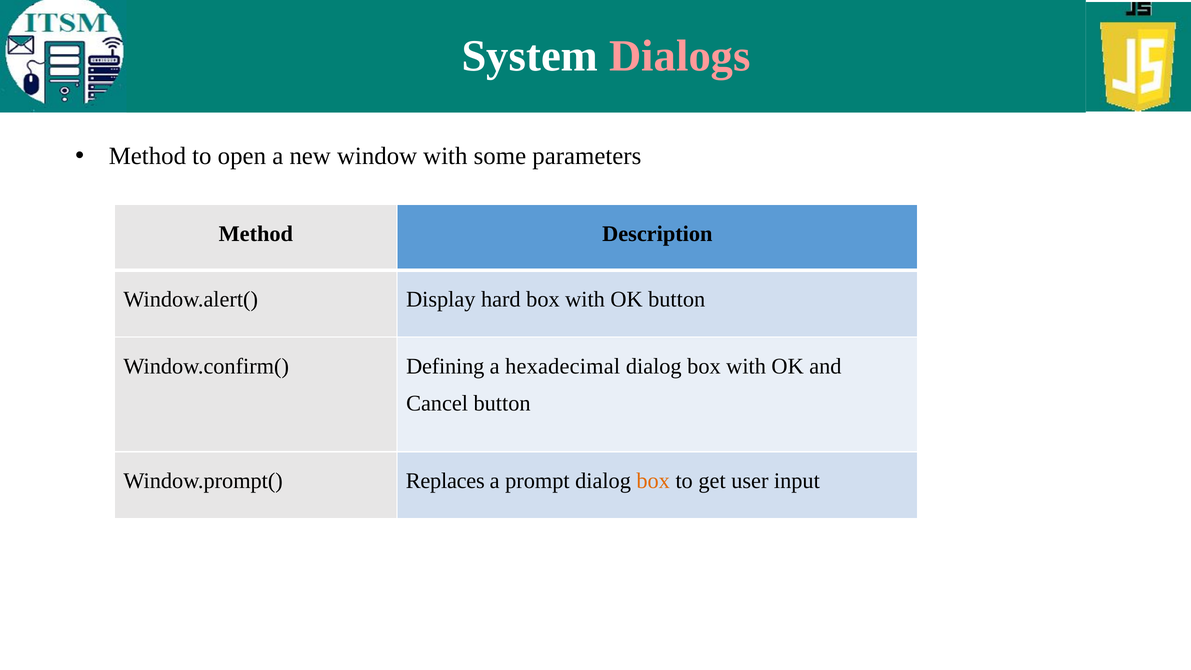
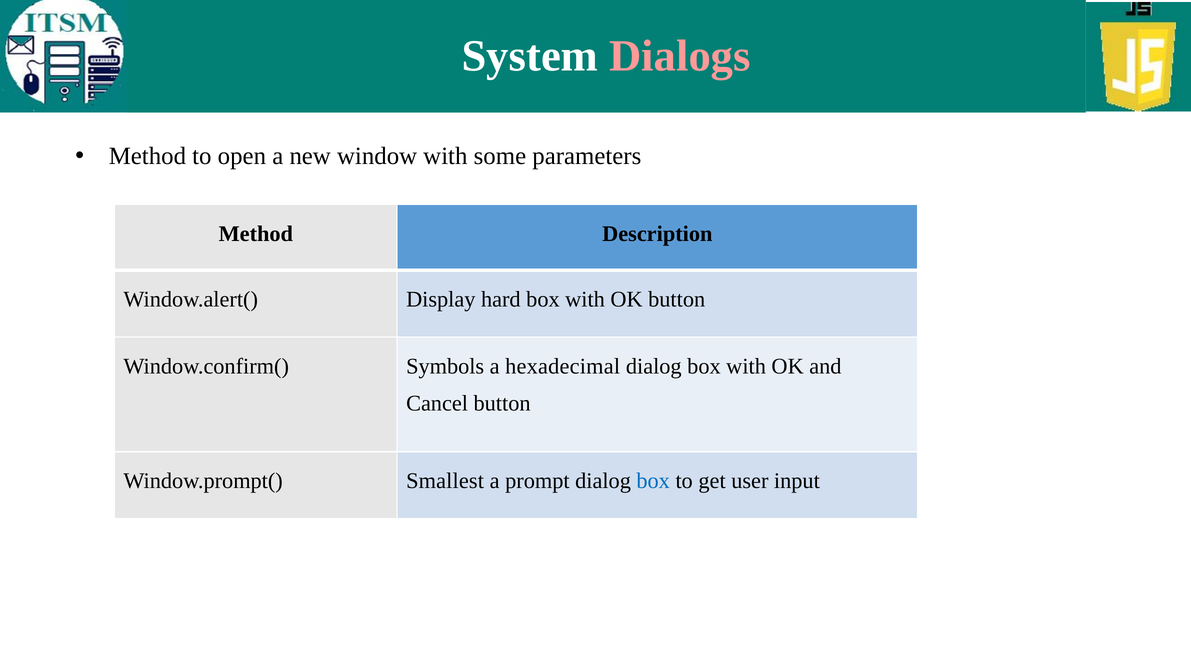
Defining: Defining -> Symbols
Replaces: Replaces -> Smallest
box at (653, 481) colour: orange -> blue
